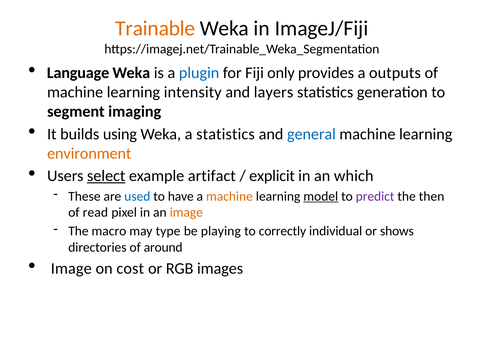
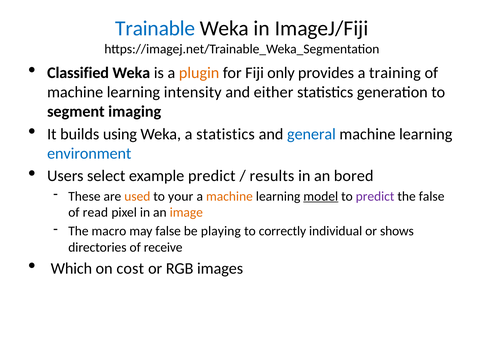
Trainable colour: orange -> blue
Language: Language -> Classified
plugin colour: blue -> orange
outputs: outputs -> training
layers: layers -> either
environment colour: orange -> blue
select underline: present -> none
example artifact: artifact -> predict
explicit: explicit -> results
which: which -> bored
used colour: blue -> orange
have: have -> your
the then: then -> false
may type: type -> false
around: around -> receive
Image at (71, 269): Image -> Which
